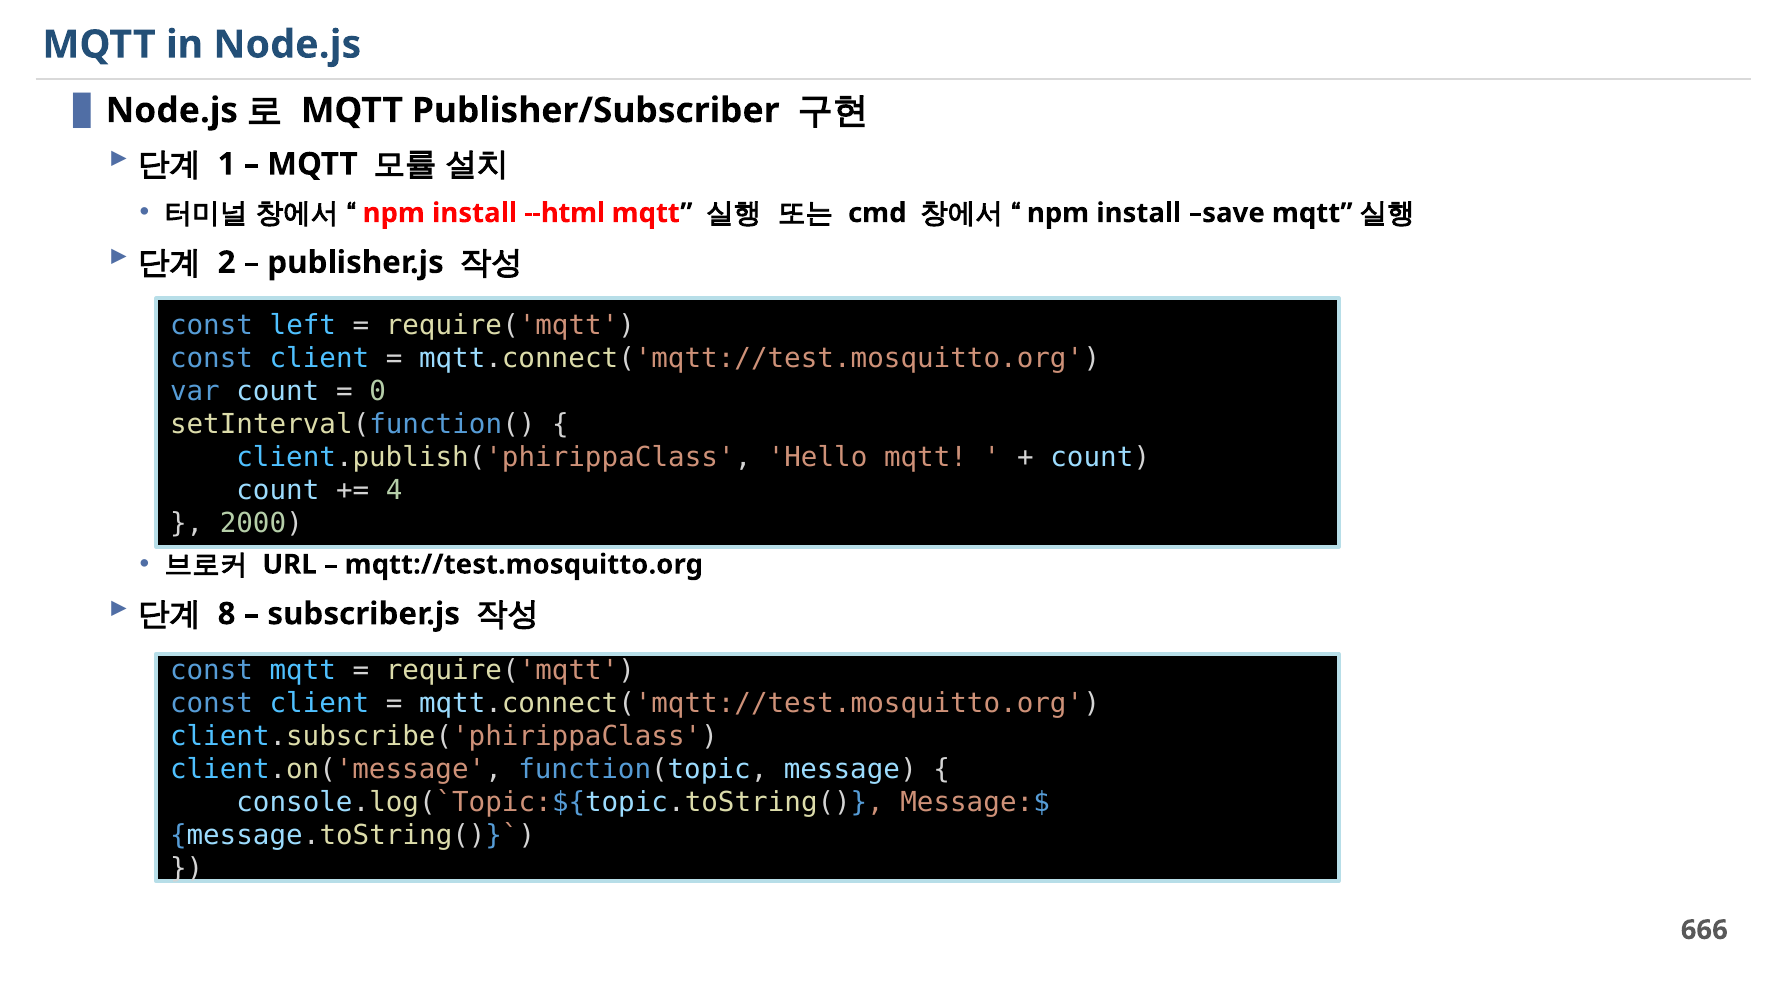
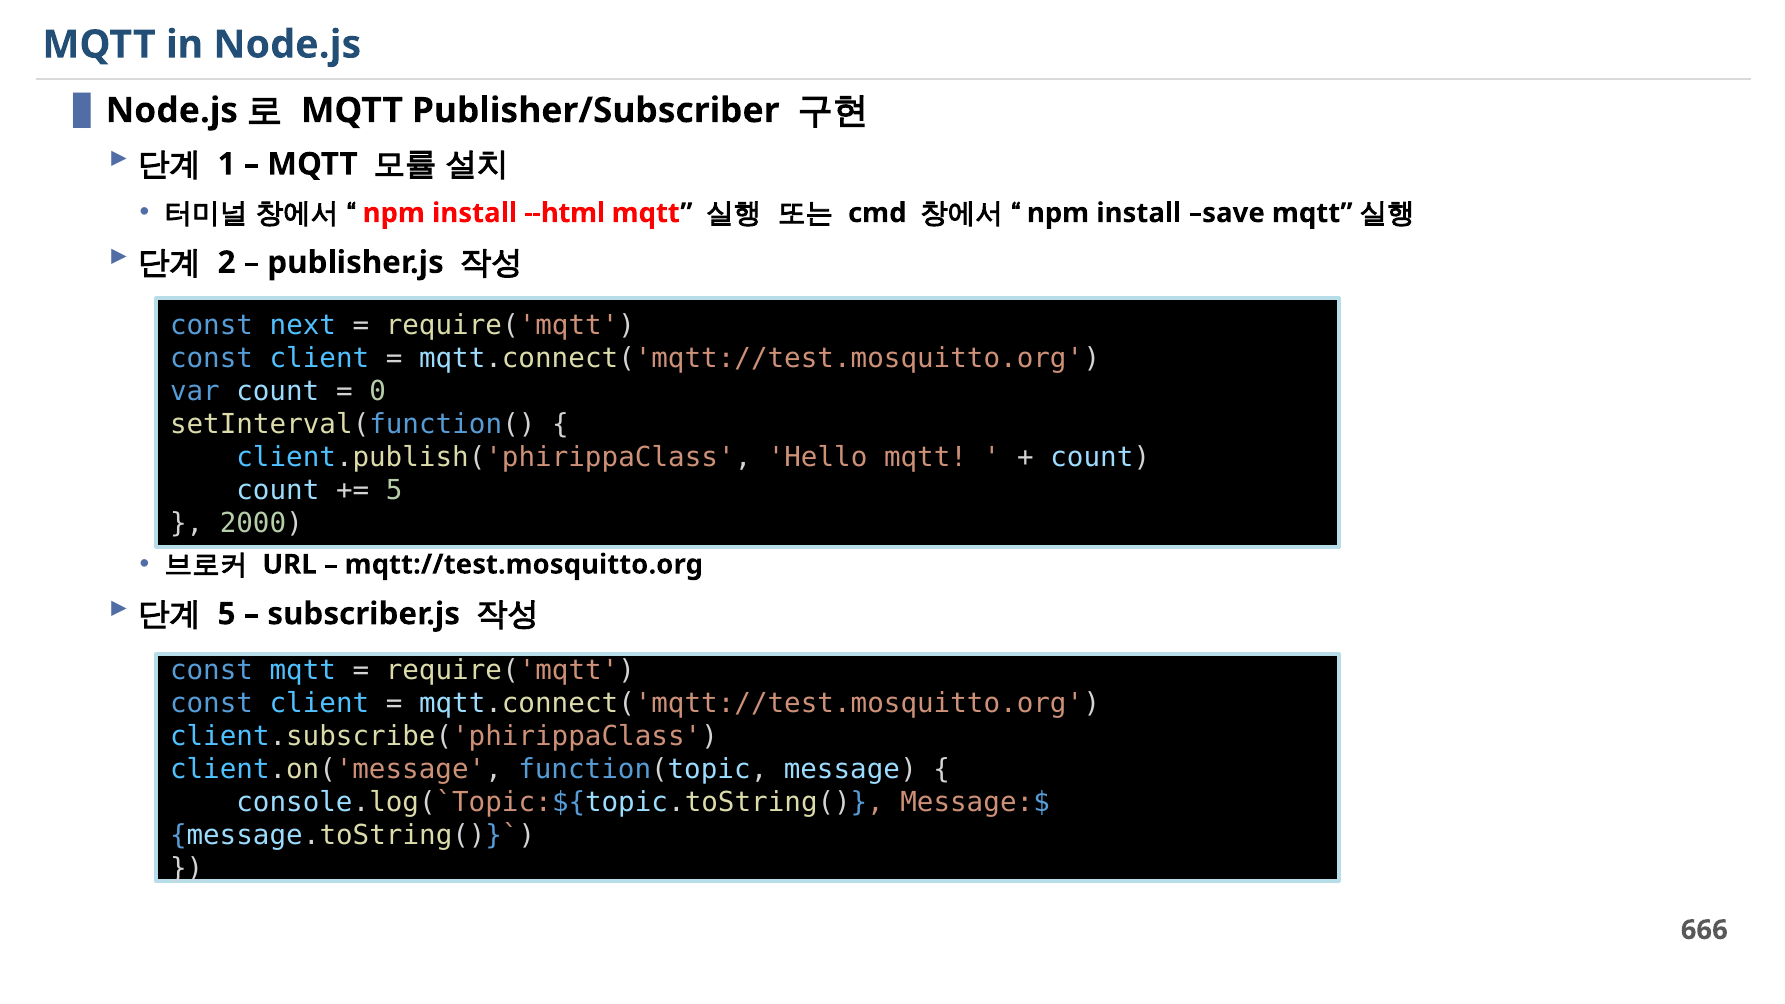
left: left -> next
4 at (394, 491): 4 -> 5
8 at (227, 614): 8 -> 5
